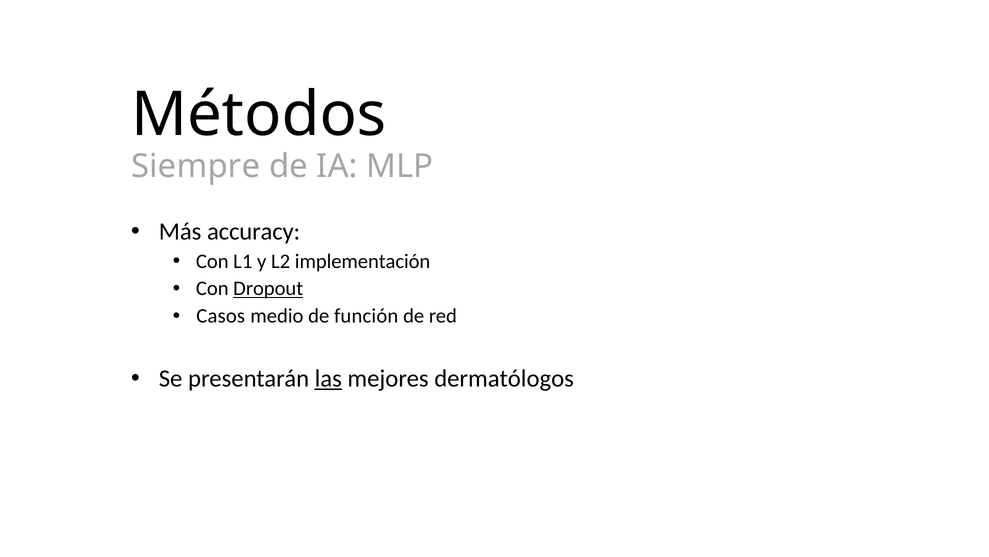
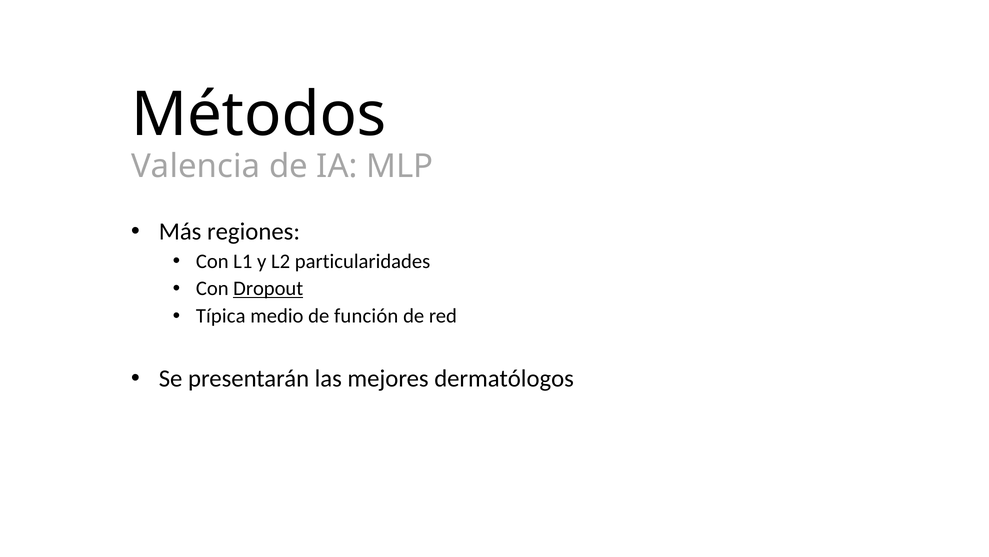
Siempre: Siempre -> Valencia
accuracy: accuracy -> regiones
implementación: implementación -> particularidades
Casos: Casos -> Típica
las underline: present -> none
